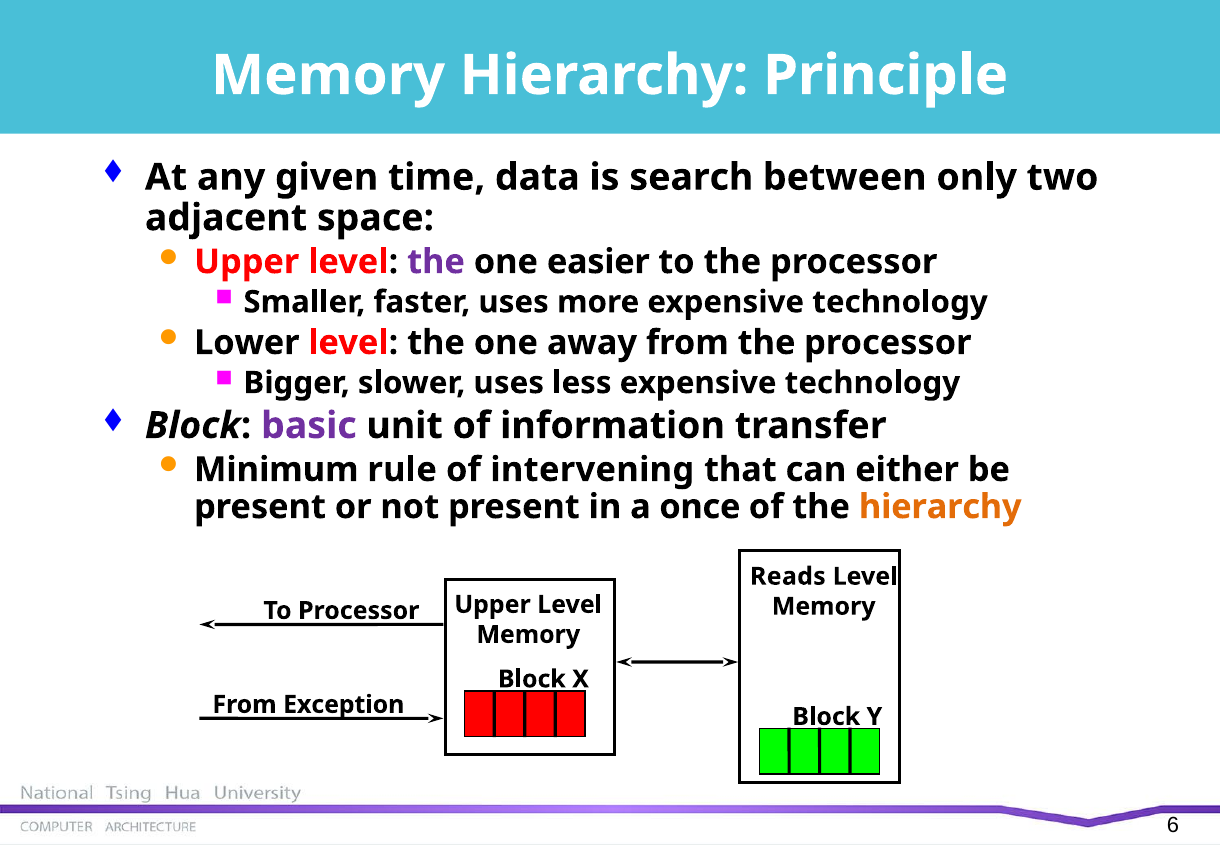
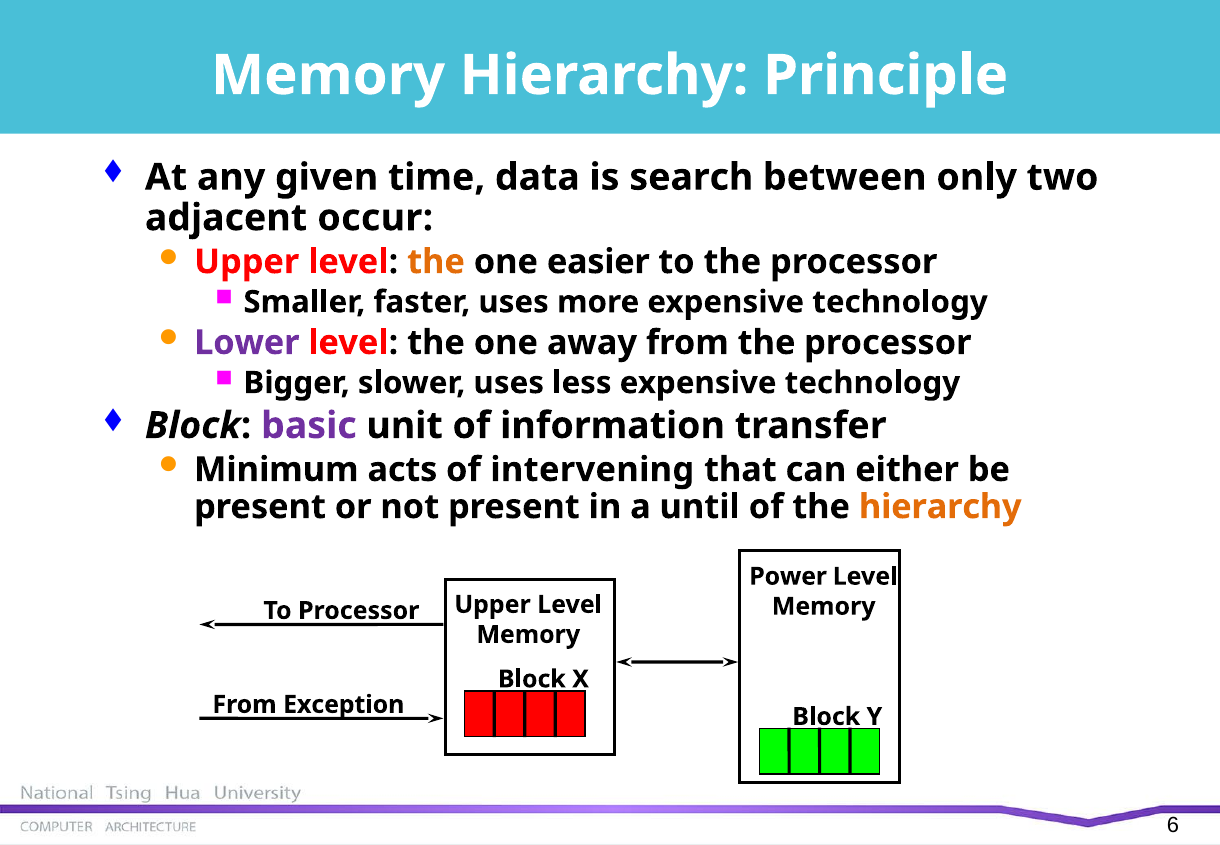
space: space -> occur
the at (436, 262) colour: purple -> orange
Lower colour: black -> purple
rule: rule -> acts
once: once -> until
Reads: Reads -> Power
